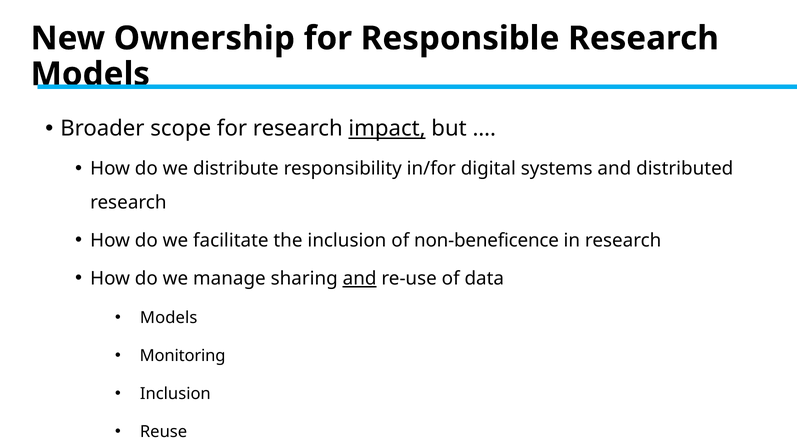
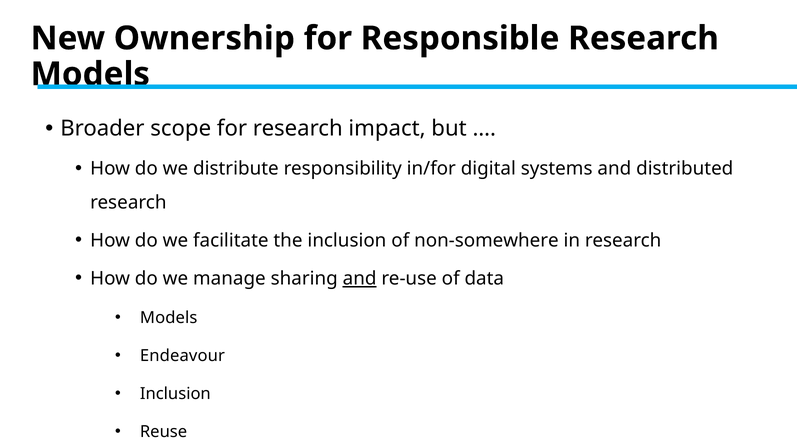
impact underline: present -> none
non-beneficence: non-beneficence -> non-somewhere
Monitoring: Monitoring -> Endeavour
